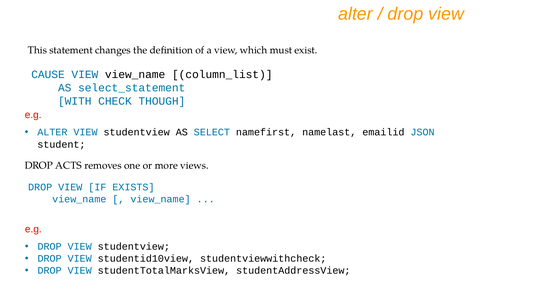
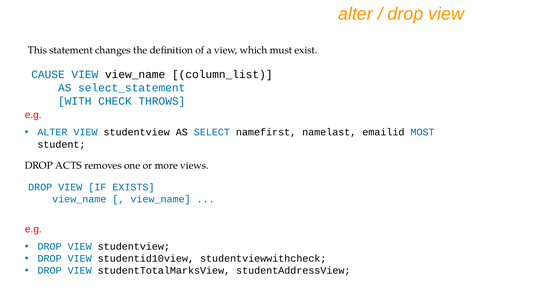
THOUGH: THOUGH -> THROWS
JSON: JSON -> MOST
